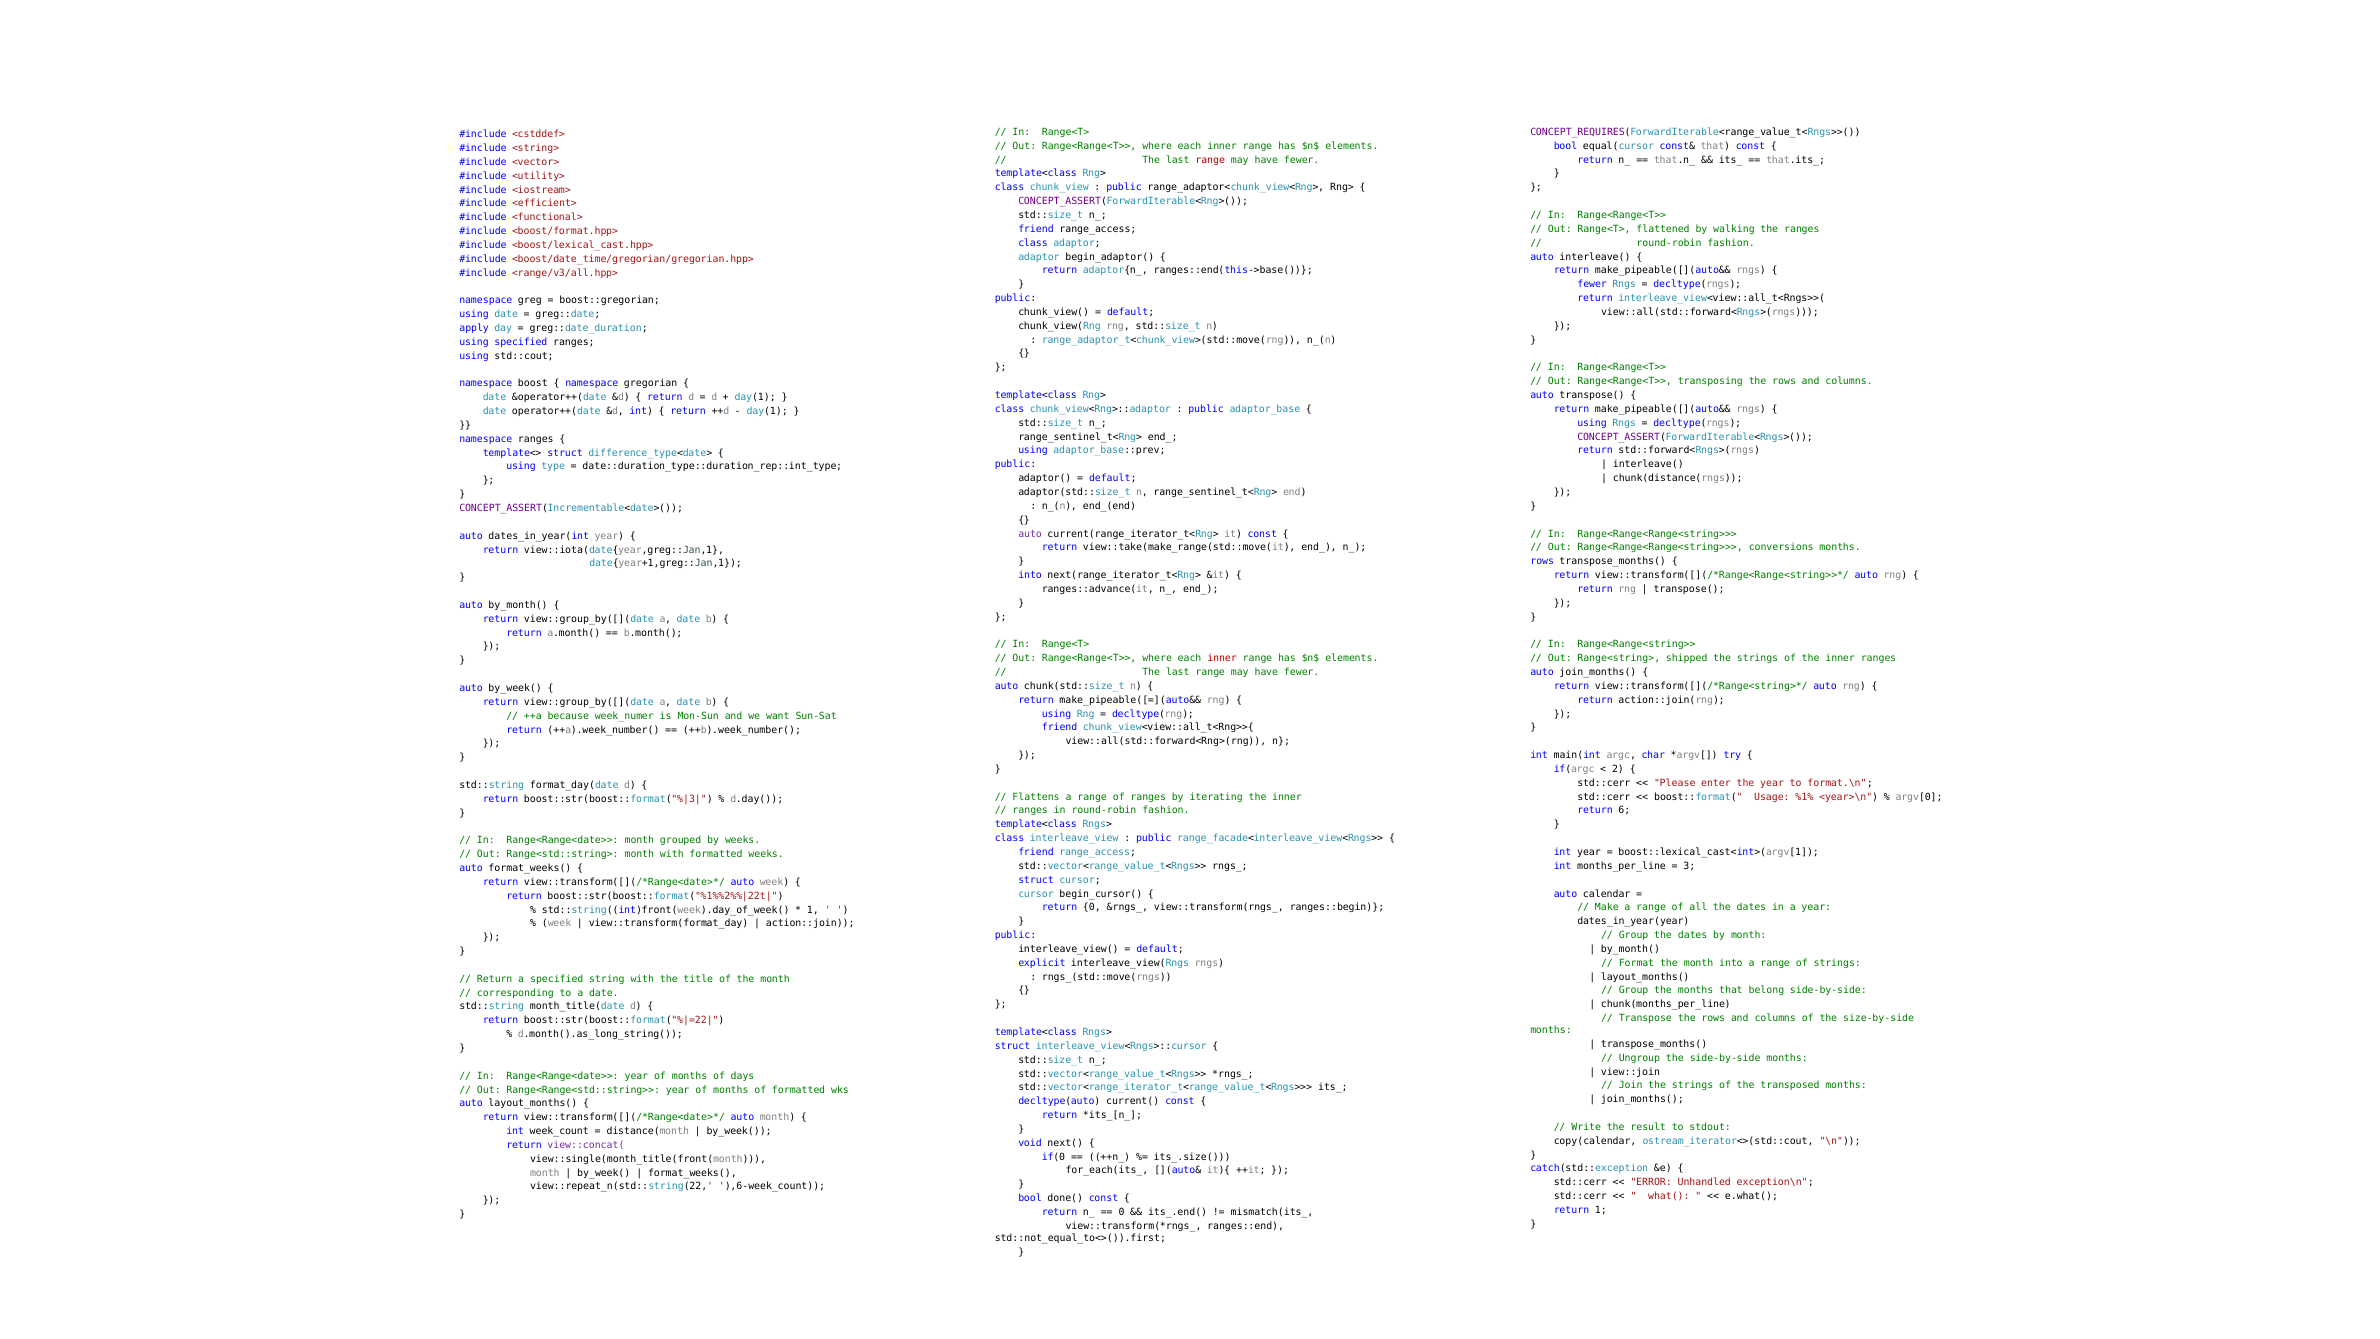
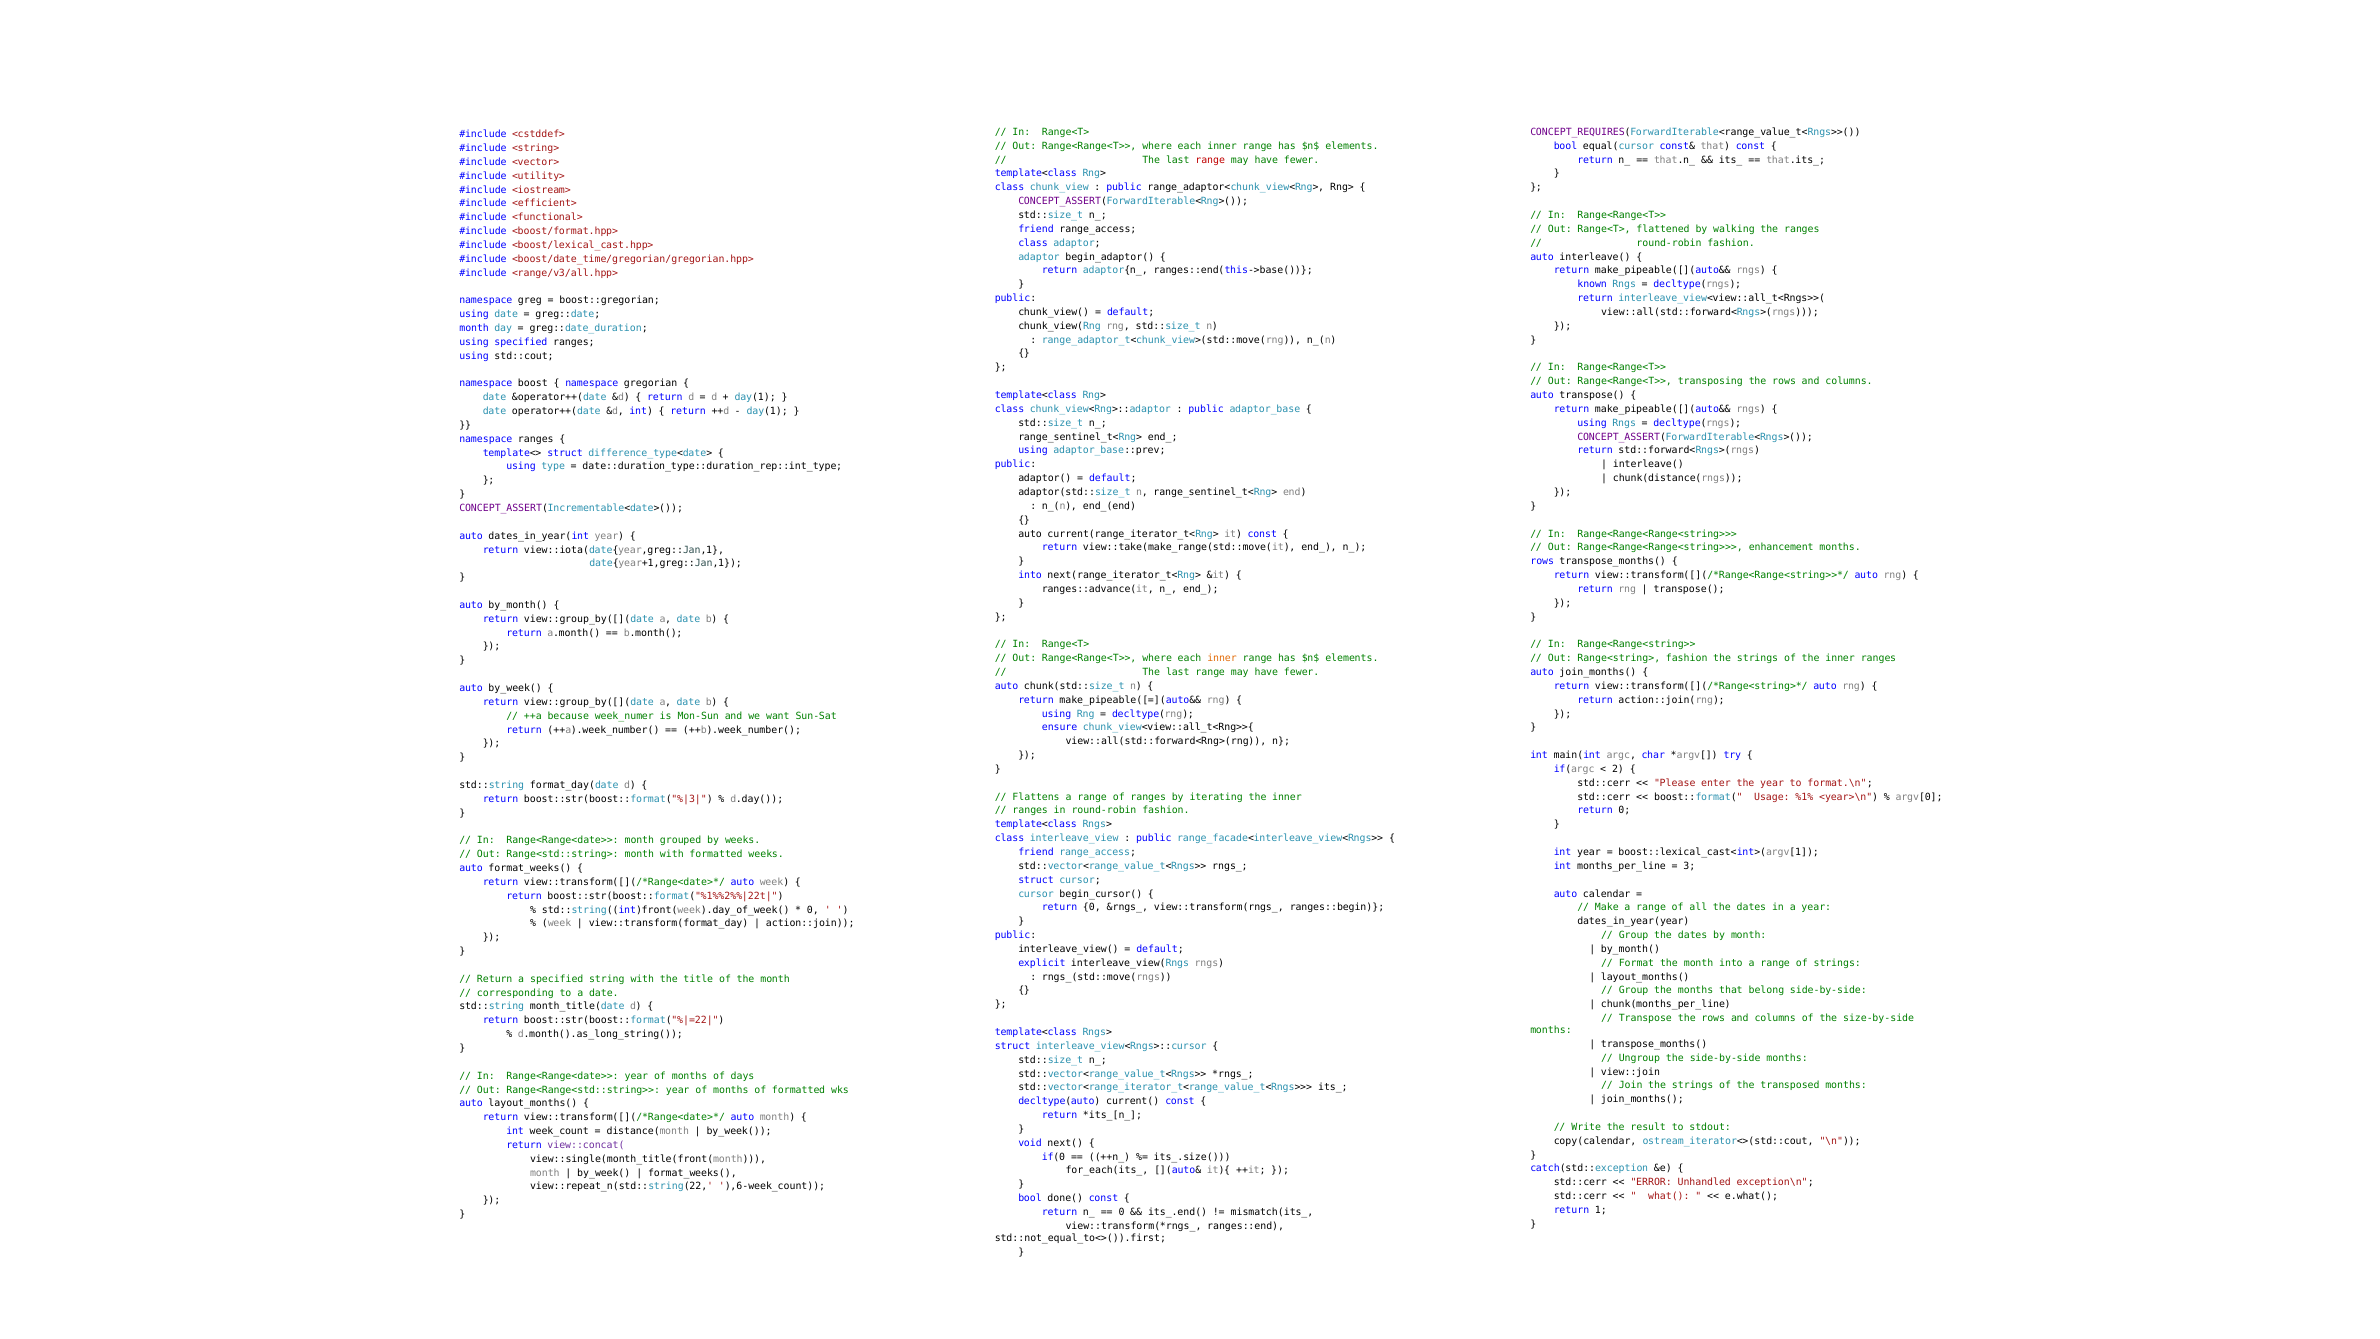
fewer at (1592, 284): fewer -> known
apply at (474, 328): apply -> month
auto at (1030, 534) colour: purple -> black
conversions: conversions -> enhancement
inner at (1222, 658) colour: red -> orange
Range<string> shipped: shipped -> fashion
friend at (1060, 727): friend -> ensure
6 at (1624, 811): 6 -> 0
1 at (813, 910): 1 -> 0
